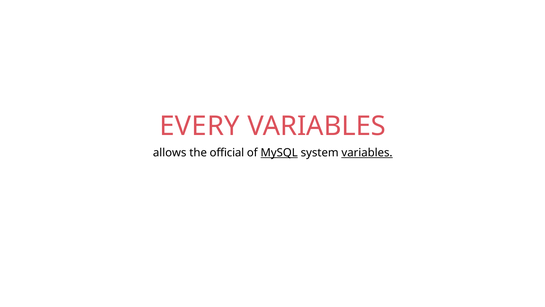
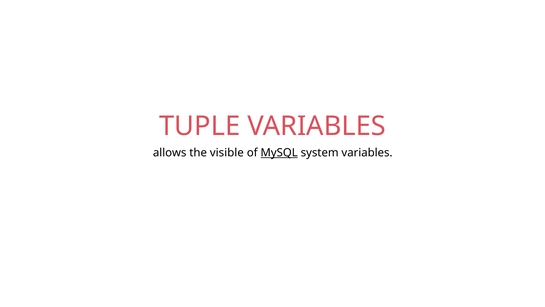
EVERY: EVERY -> TUPLE
official: official -> visible
variables at (367, 153) underline: present -> none
